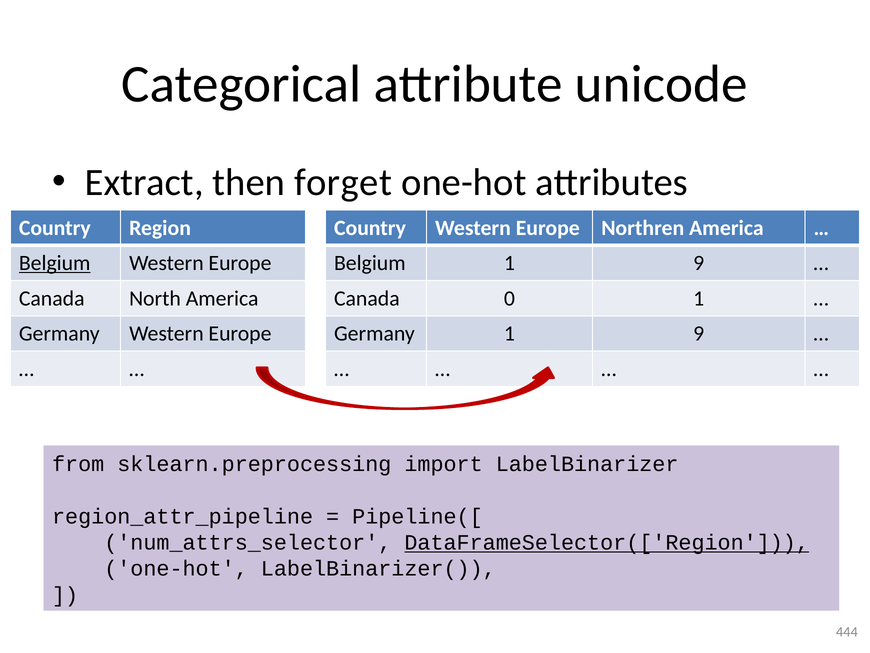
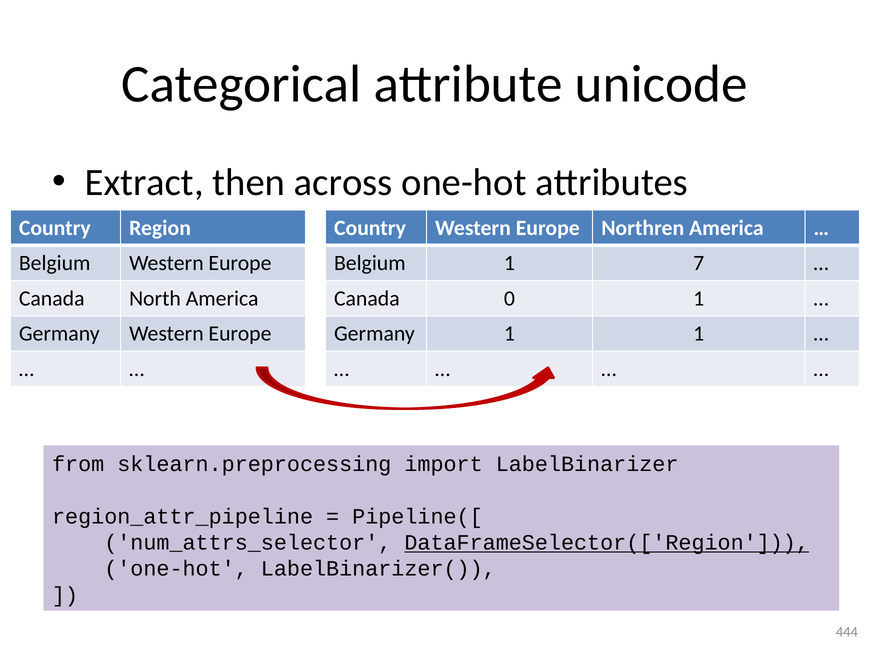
forget: forget -> across
Belgium at (55, 263) underline: present -> none
Belgium 1 9: 9 -> 7
Germany 1 9: 9 -> 1
